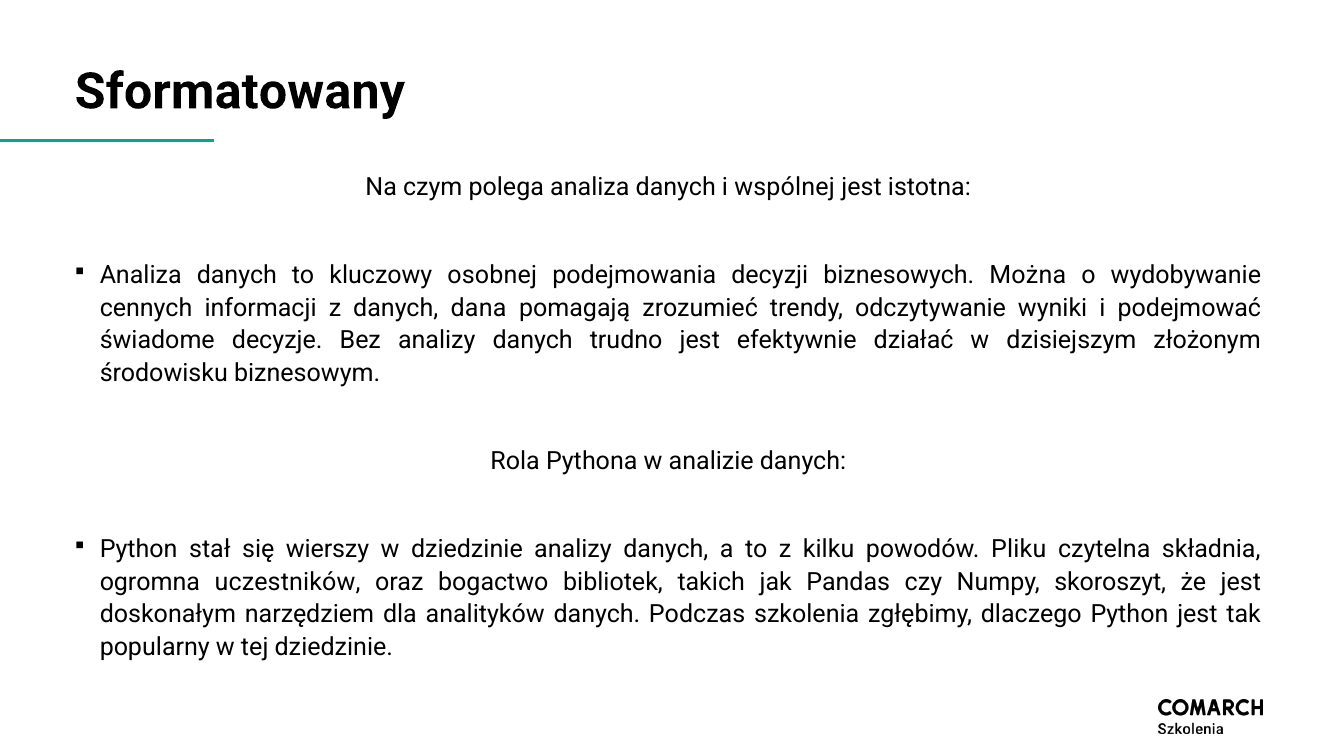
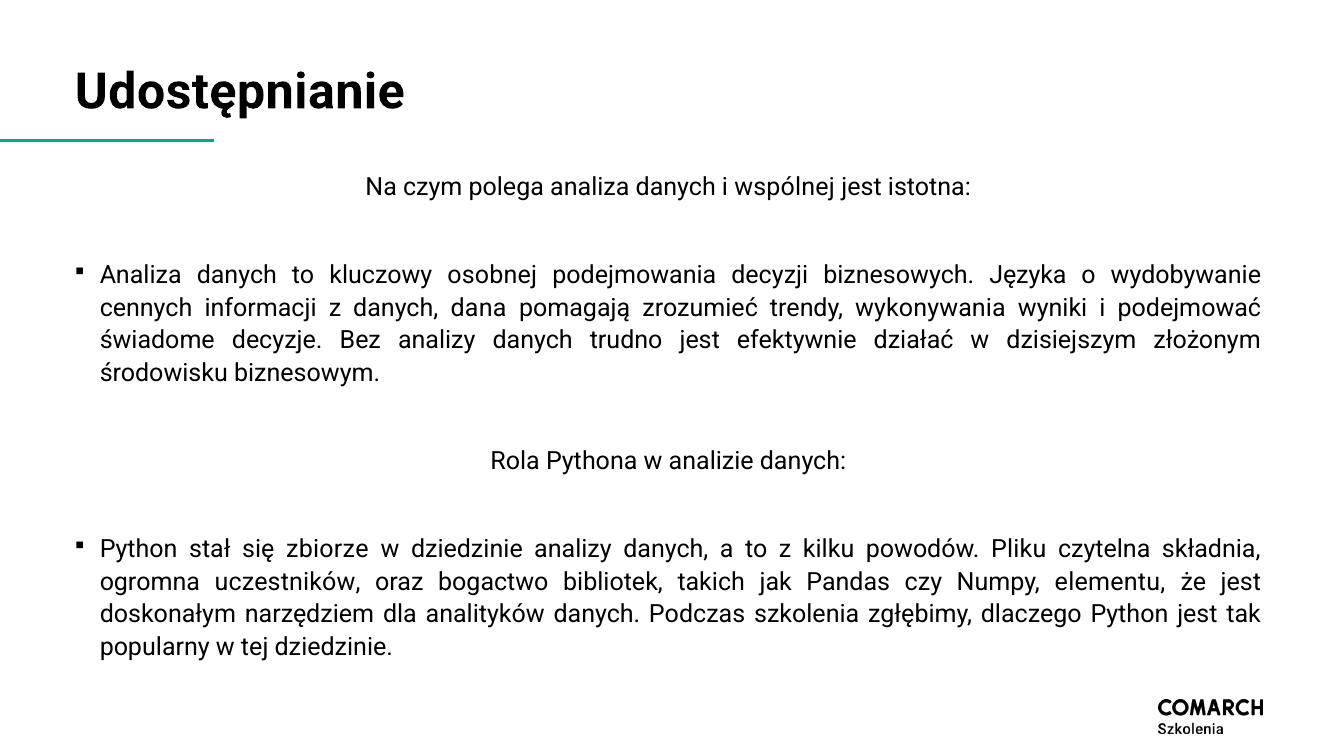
Sformatowany: Sformatowany -> Udostępnianie
Można: Można -> Języka
odczytywanie: odczytywanie -> wykonywania
wierszy: wierszy -> zbiorze
skoroszyt: skoroszyt -> elementu
